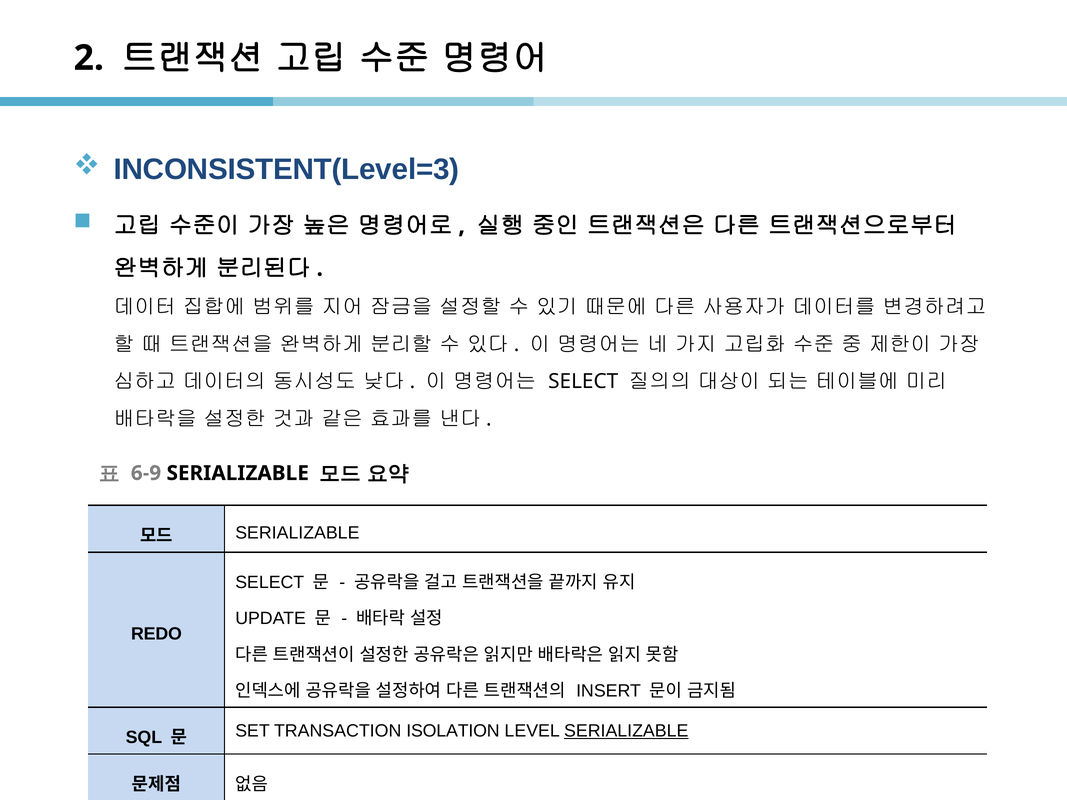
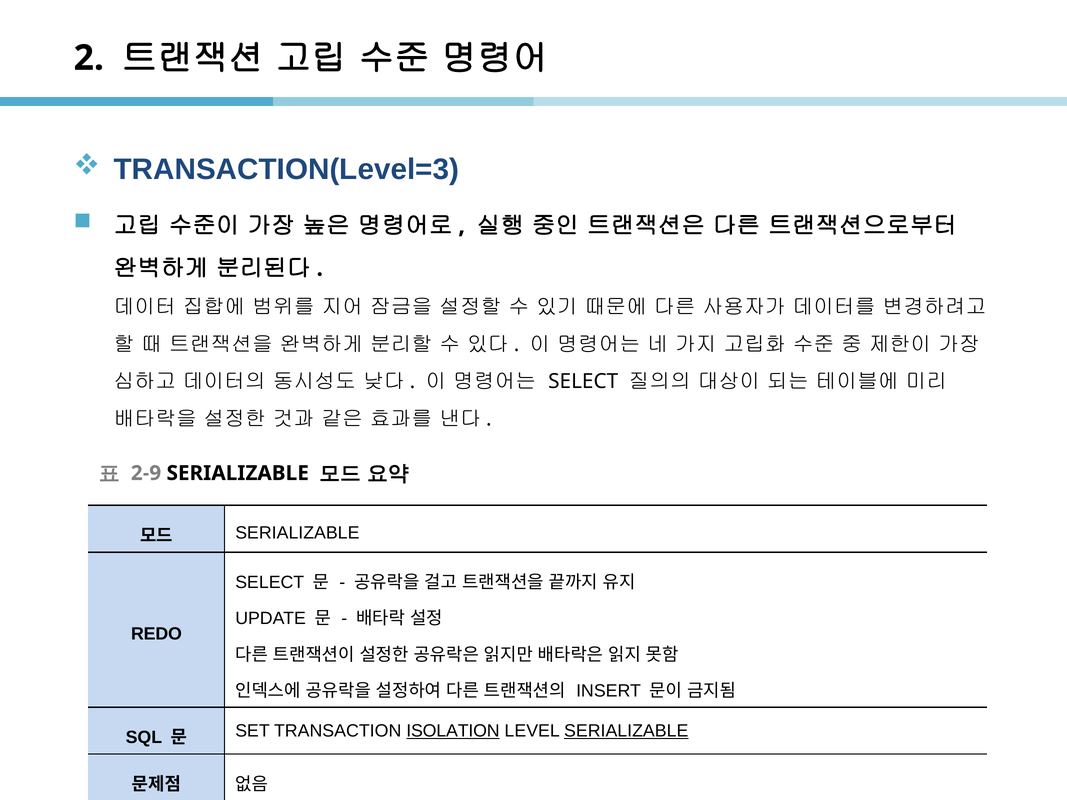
INCONSISTENT(Level=3: INCONSISTENT(Level=3 -> TRANSACTION(Level=3
6-9: 6-9 -> 2-9
ISOLATION underline: none -> present
